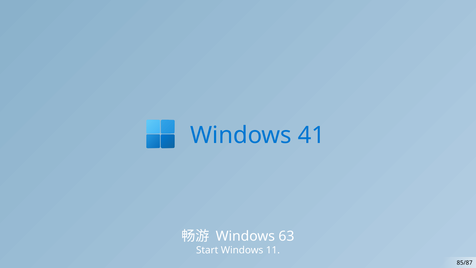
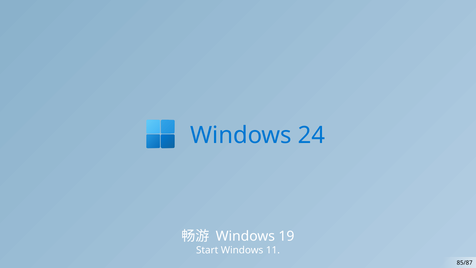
41: 41 -> 24
63: 63 -> 19
